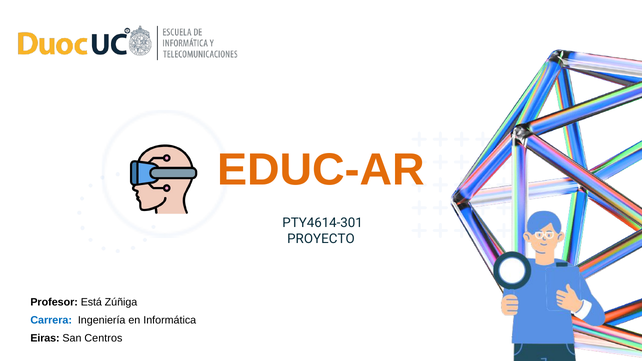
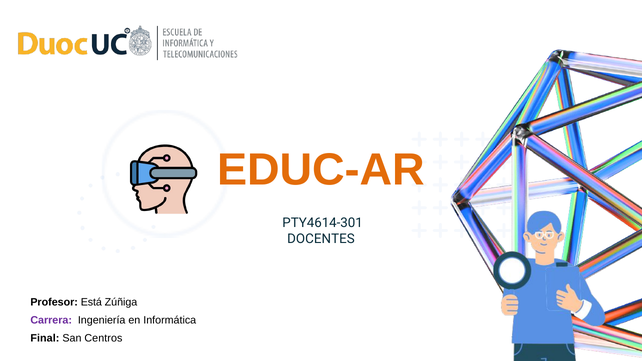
PROYECTO: PROYECTO -> DOCENTES
Carrera colour: blue -> purple
Eiras: Eiras -> Final
